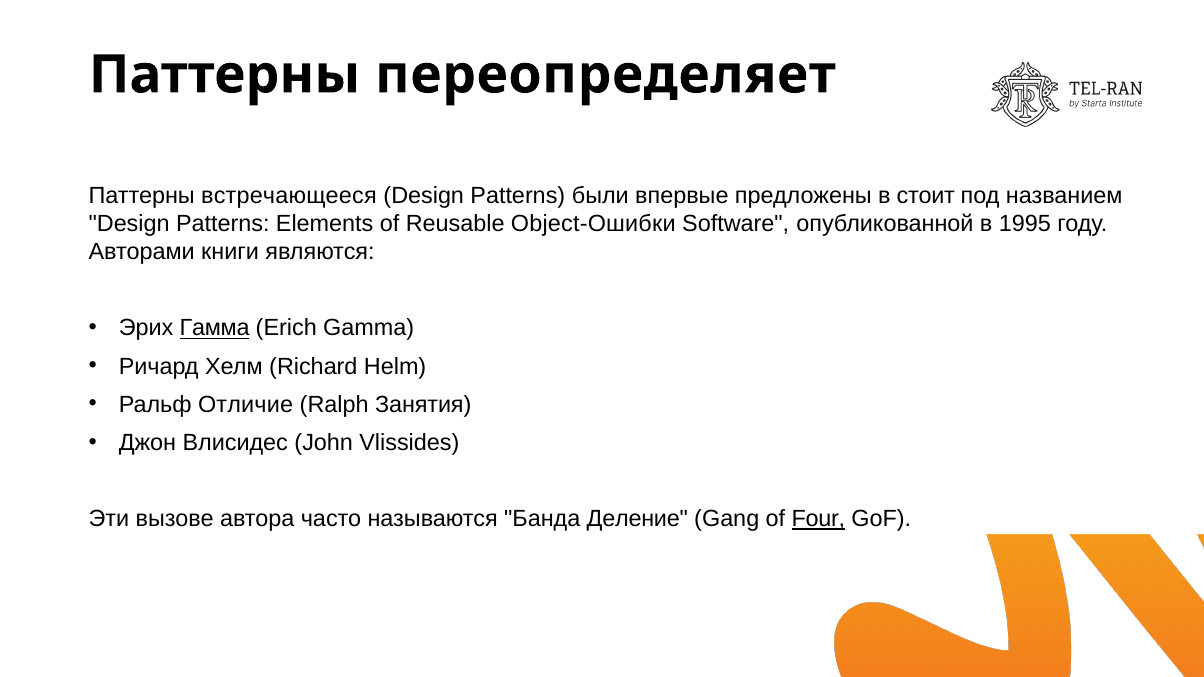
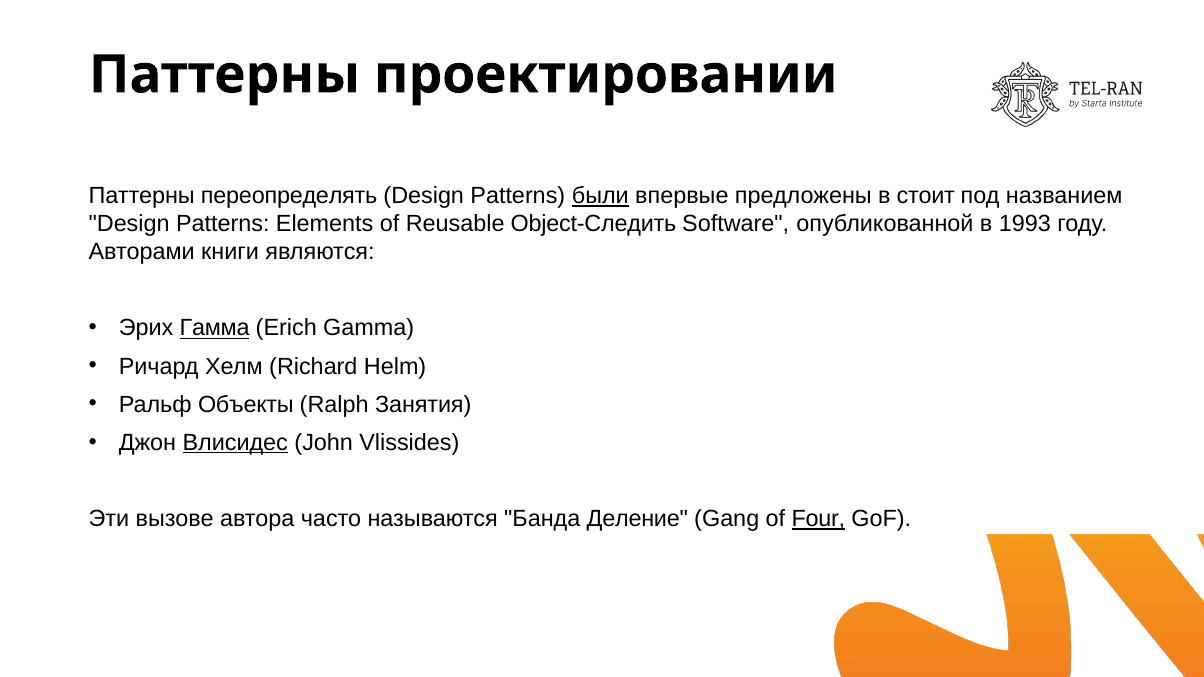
переопределяет: переопределяет -> проектировании
встречающееся: встречающееся -> переопределять
были underline: none -> present
Object-Ошибки: Object-Ошибки -> Object-Следить
1995: 1995 -> 1993
Отличие: Отличие -> Объекты
Влисидес underline: none -> present
